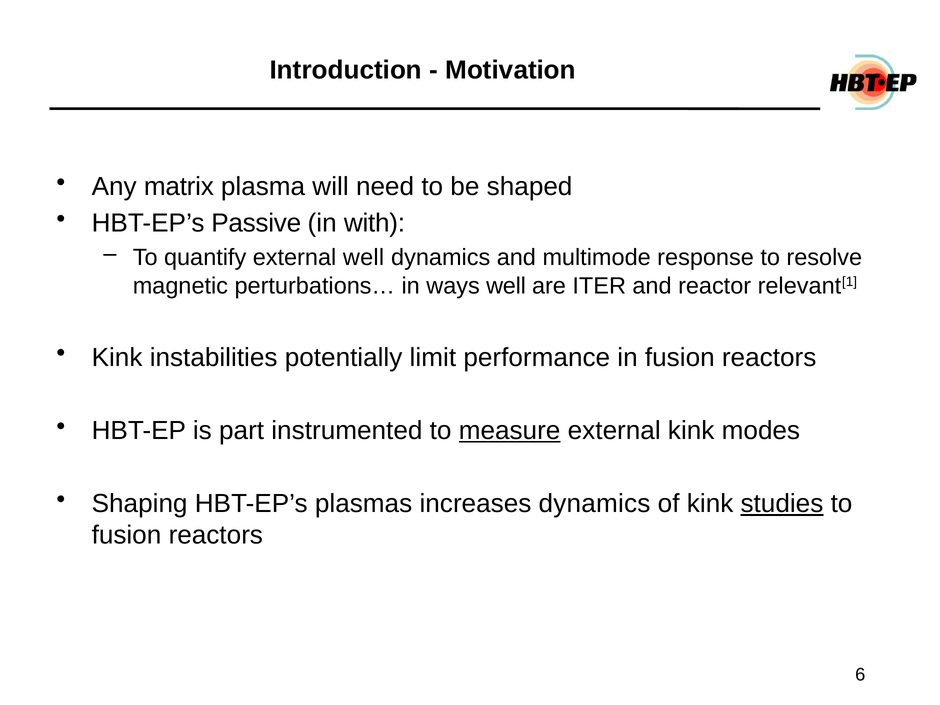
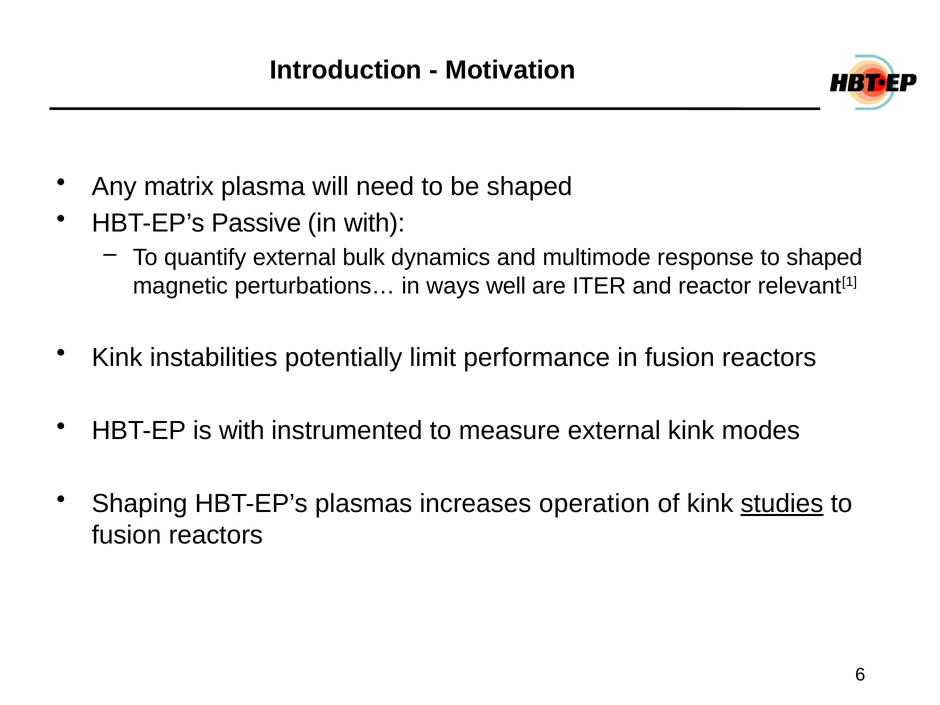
external well: well -> bulk
to resolve: resolve -> shaped
is part: part -> with
measure underline: present -> none
increases dynamics: dynamics -> operation
